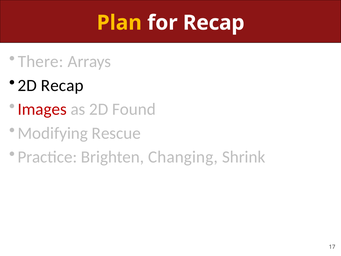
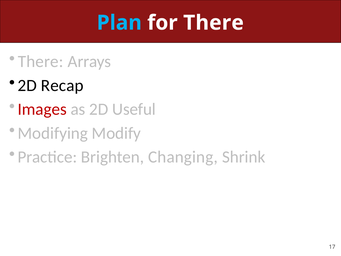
Plan colour: yellow -> light blue
for Recap: Recap -> There
Found: Found -> Useful
Rescue: Rescue -> Modify
